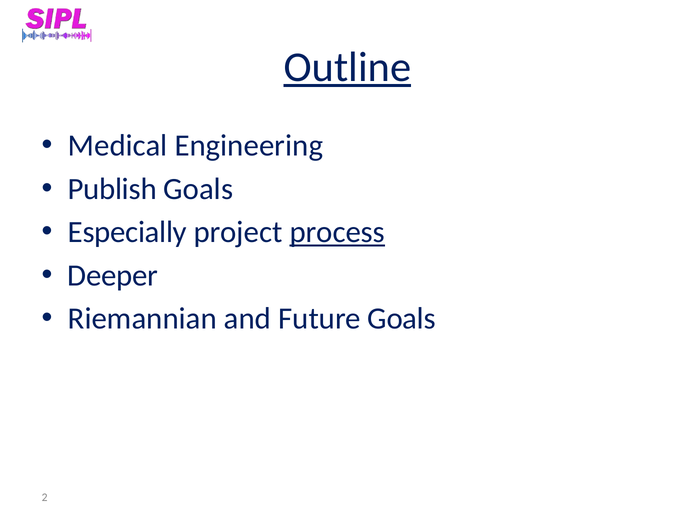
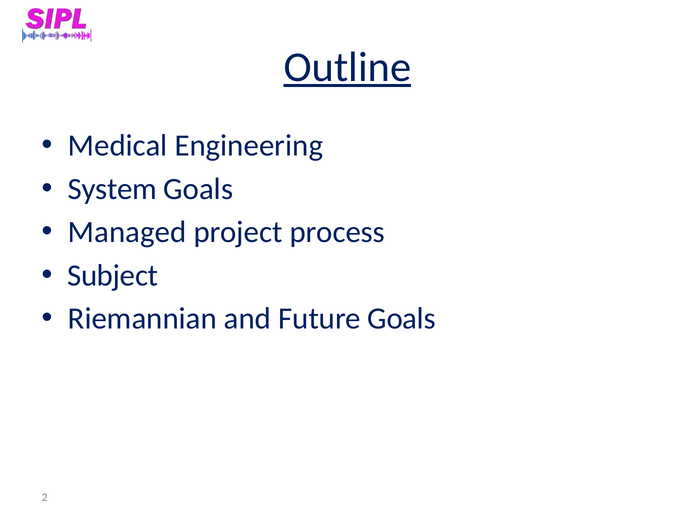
Publish: Publish -> System
Especially: Especially -> Managed
process underline: present -> none
Deeper: Deeper -> Subject
